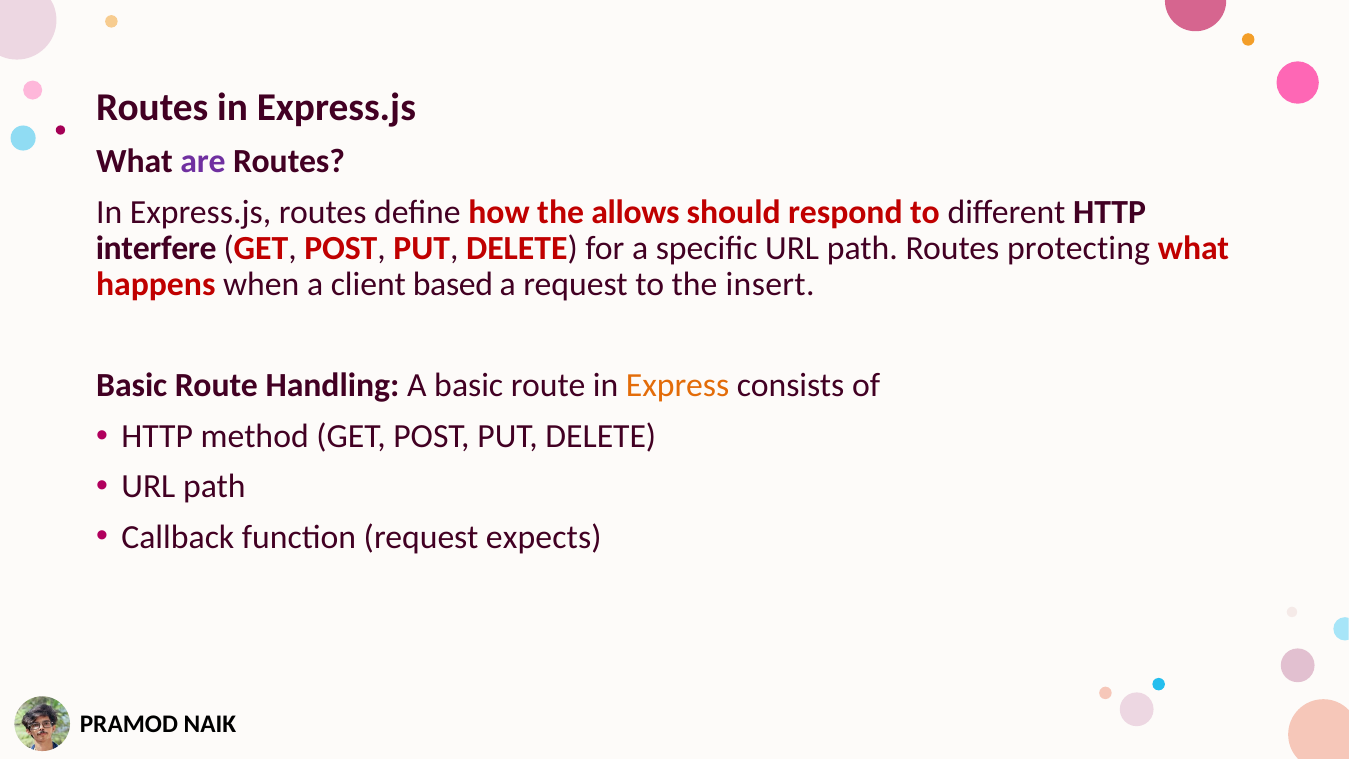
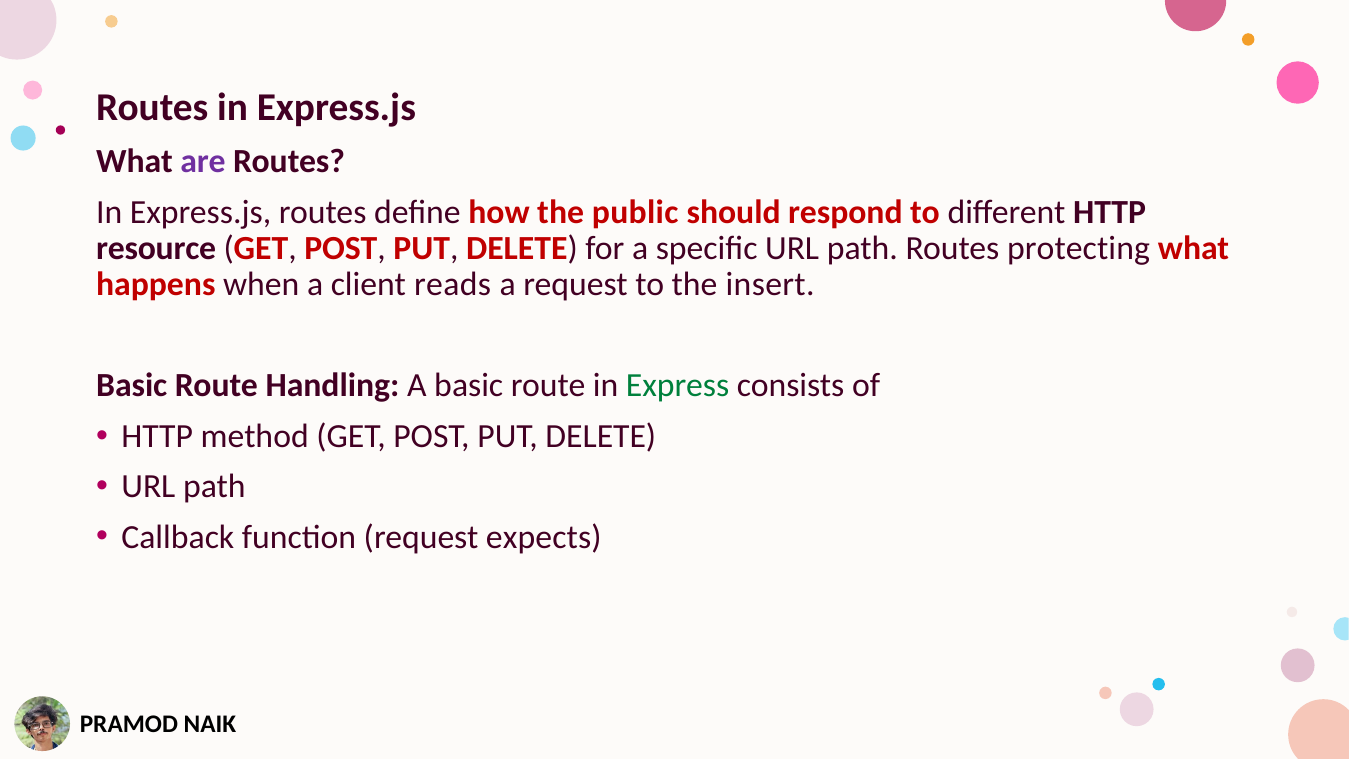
allows: allows -> public
interfere: interfere -> resource
based: based -> reads
Express colour: orange -> green
